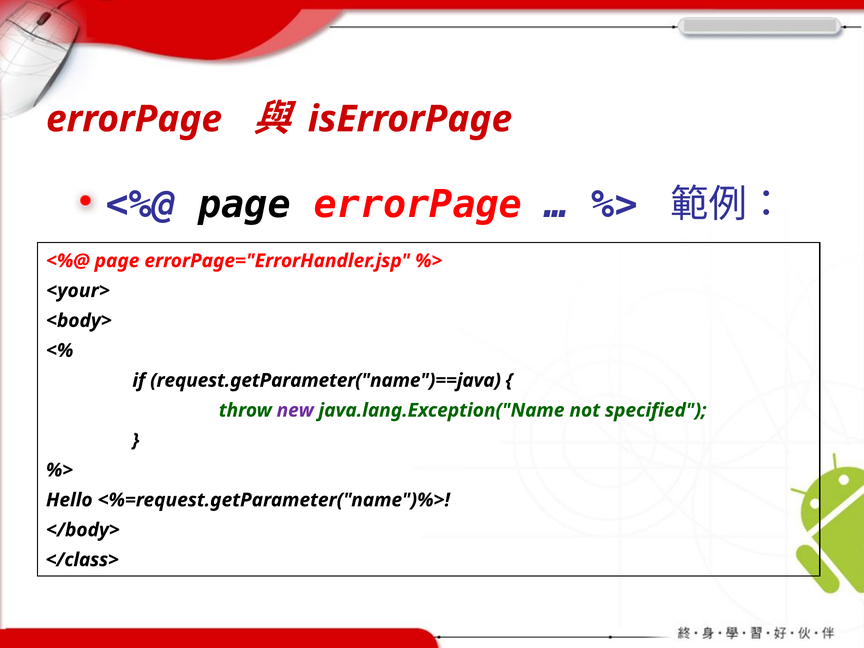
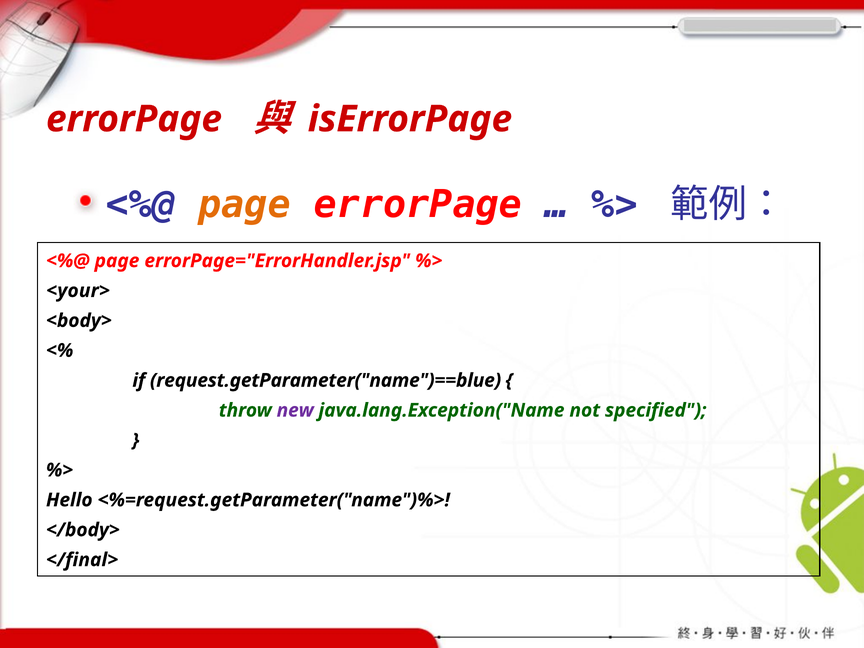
page at (244, 204) colour: black -> orange
request.getParameter("name")==java: request.getParameter("name")==java -> request.getParameter("name")==blue
</class>: </class> -> </final>
